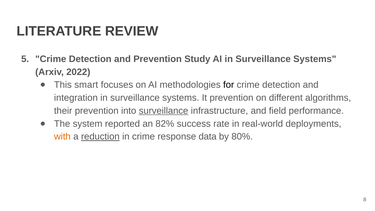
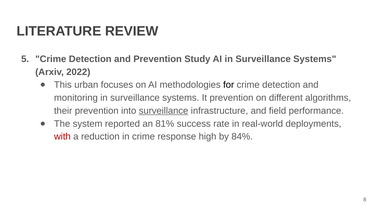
smart: smart -> urban
integration: integration -> monitoring
82%: 82% -> 81%
with colour: orange -> red
reduction underline: present -> none
data: data -> high
80%: 80% -> 84%
